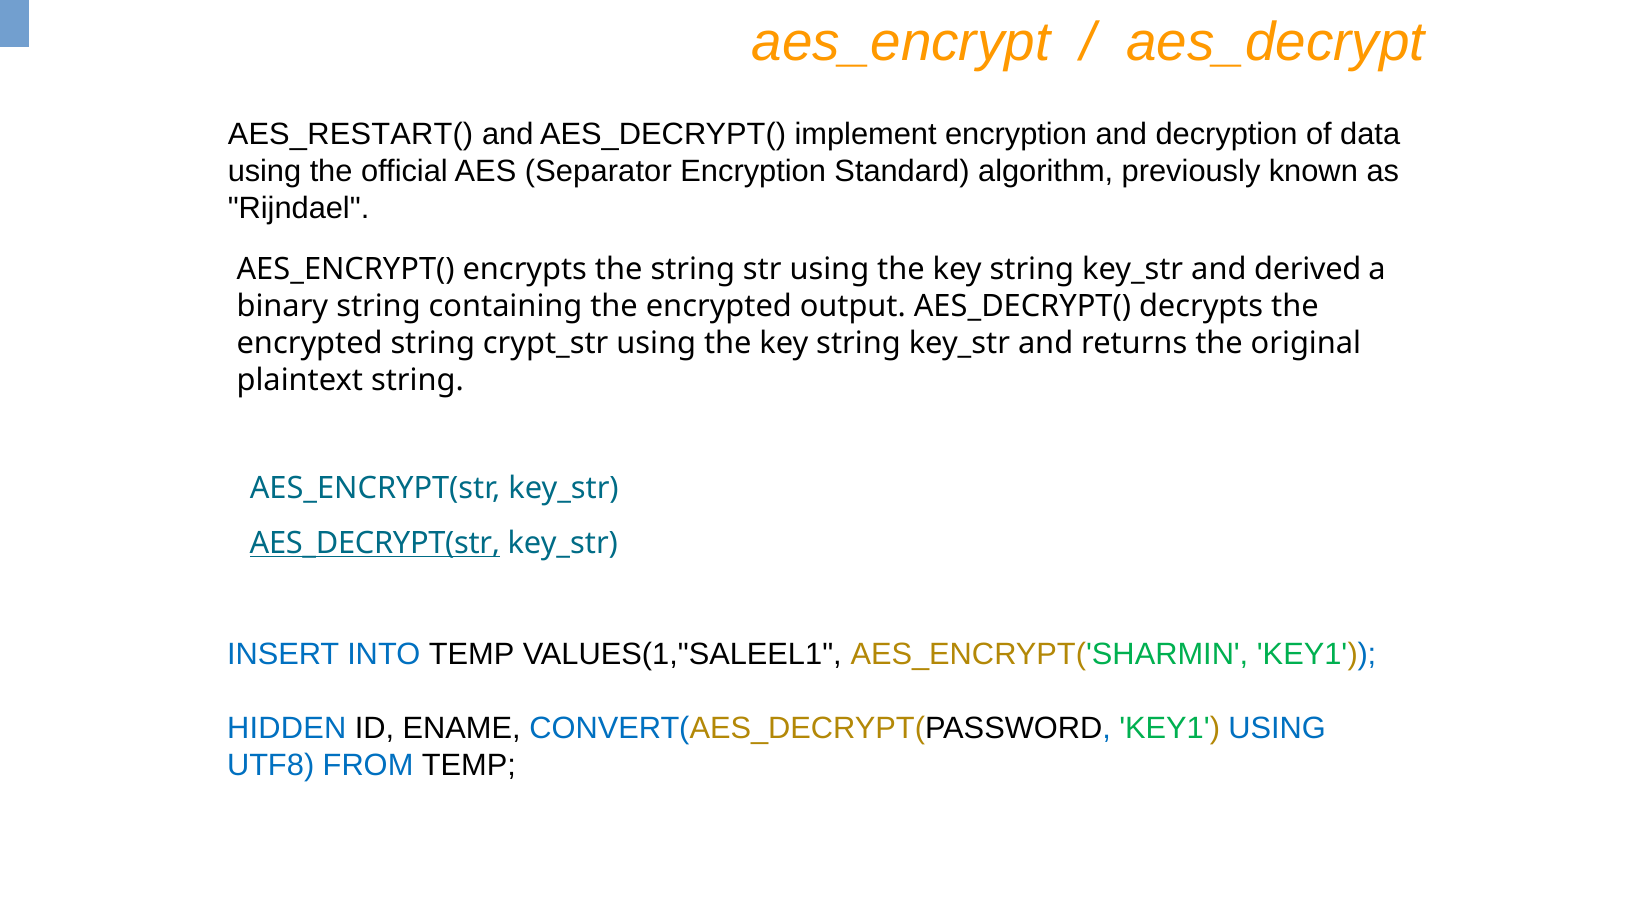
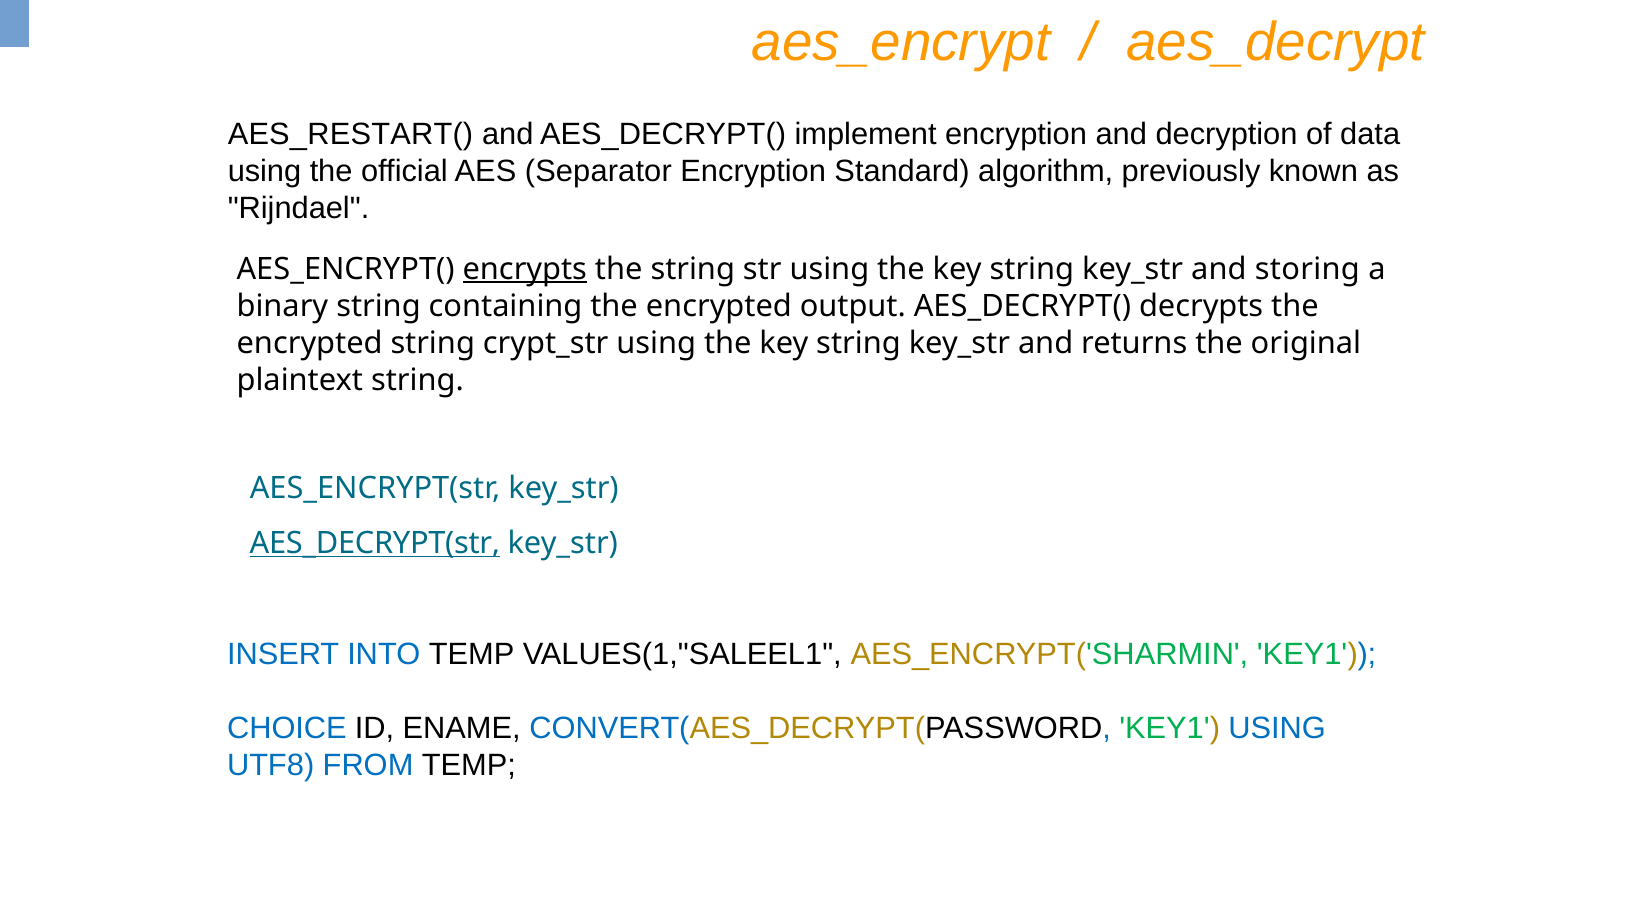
encrypts underline: none -> present
derived: derived -> storing
HIDDEN: HIDDEN -> CHOICE
